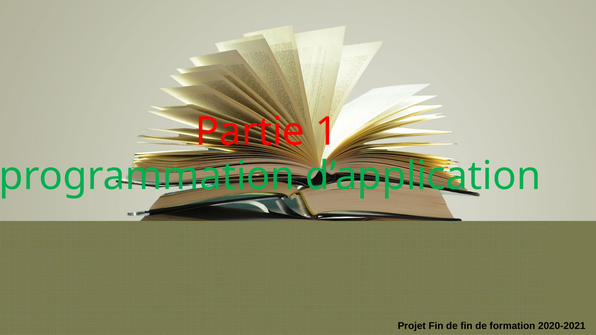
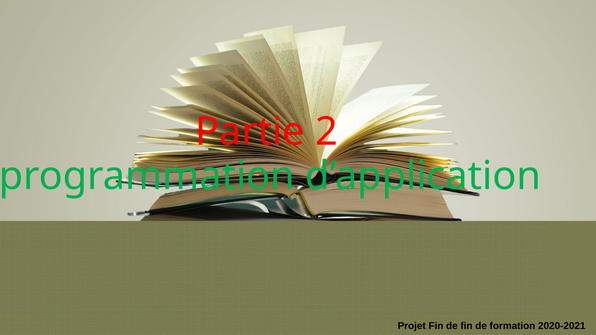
1: 1 -> 2
